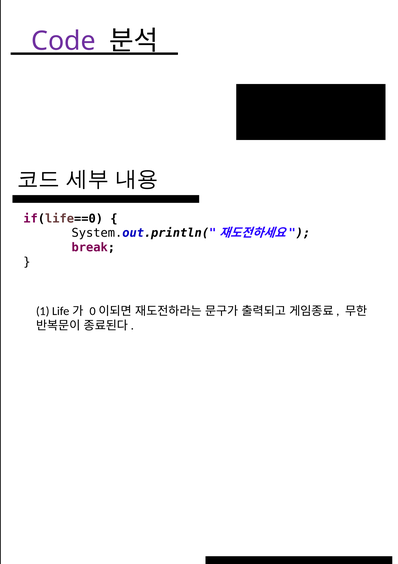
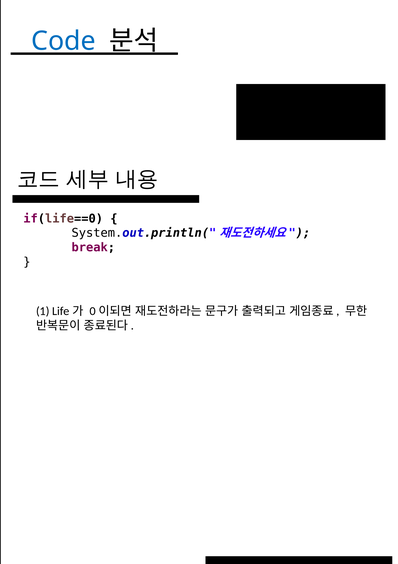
Code colour: purple -> blue
